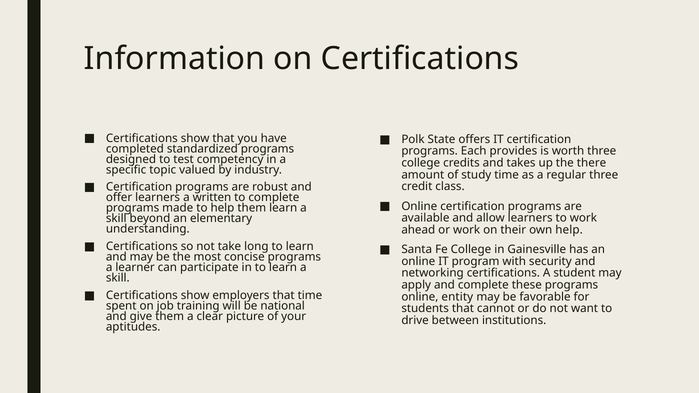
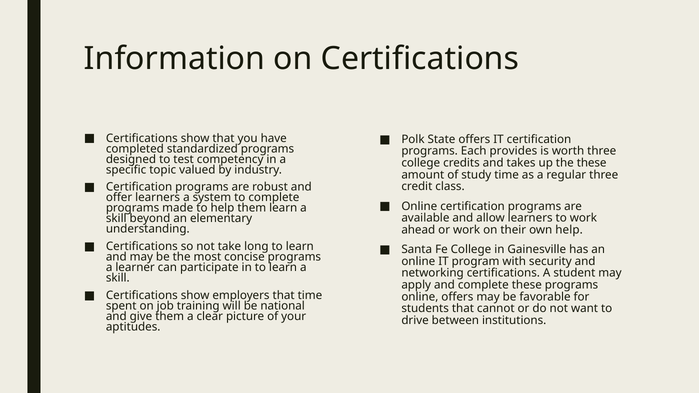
the there: there -> these
written: written -> system
online entity: entity -> offers
